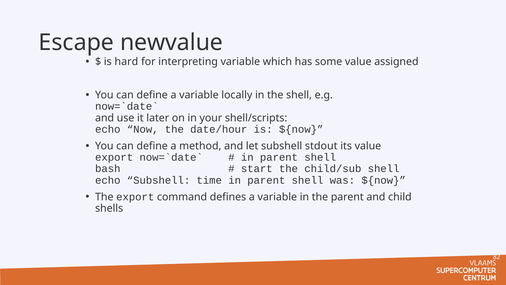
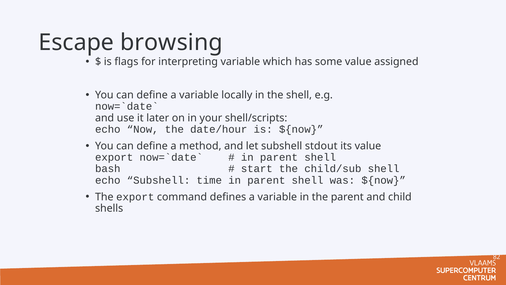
newvalue: newvalue -> browsing
hard: hard -> flags
